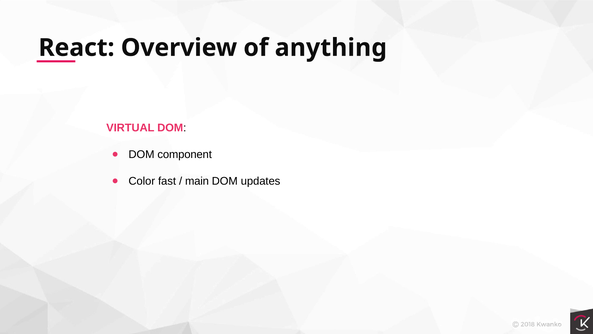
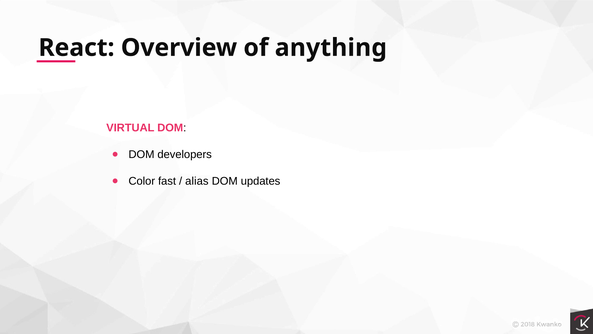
component: component -> developers
main: main -> alias
